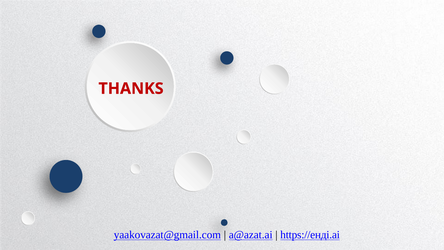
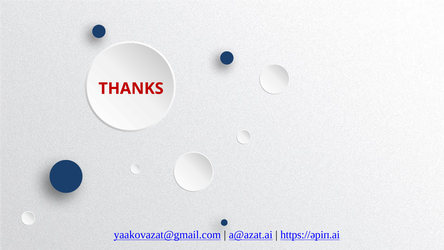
https://енді.ai: https://енді.ai -> https://әріп.ai
